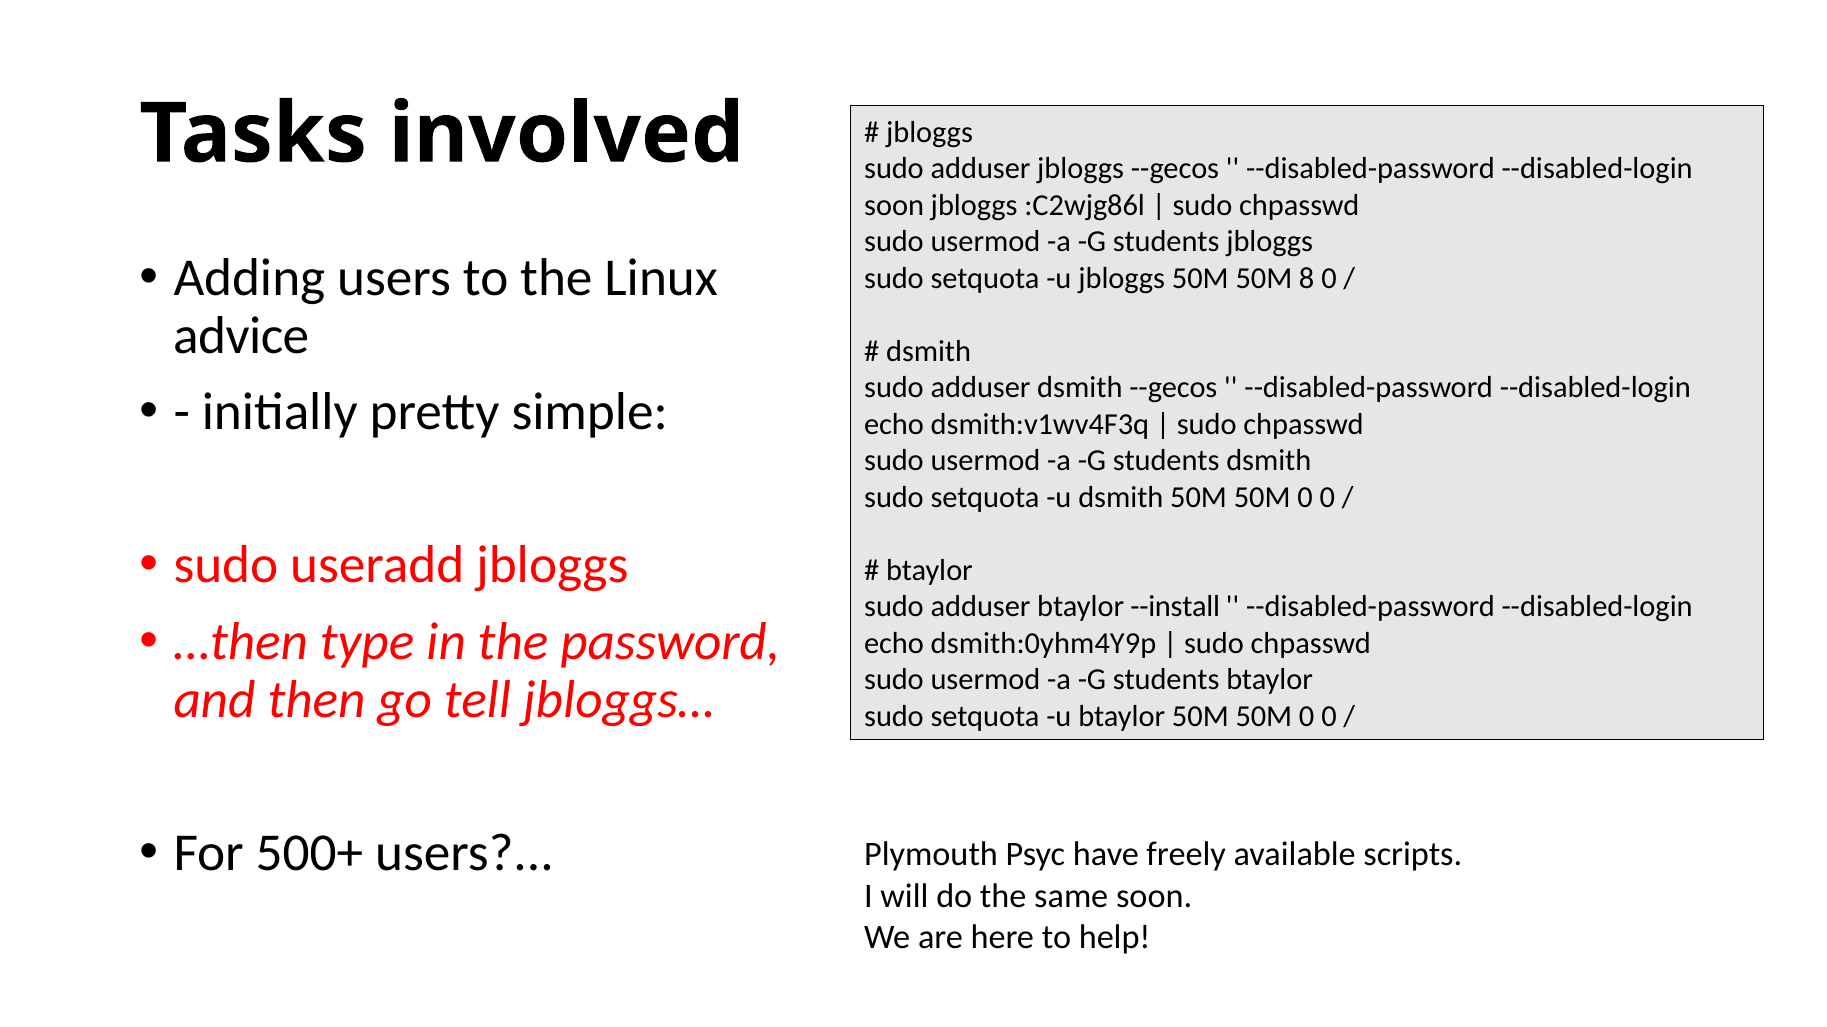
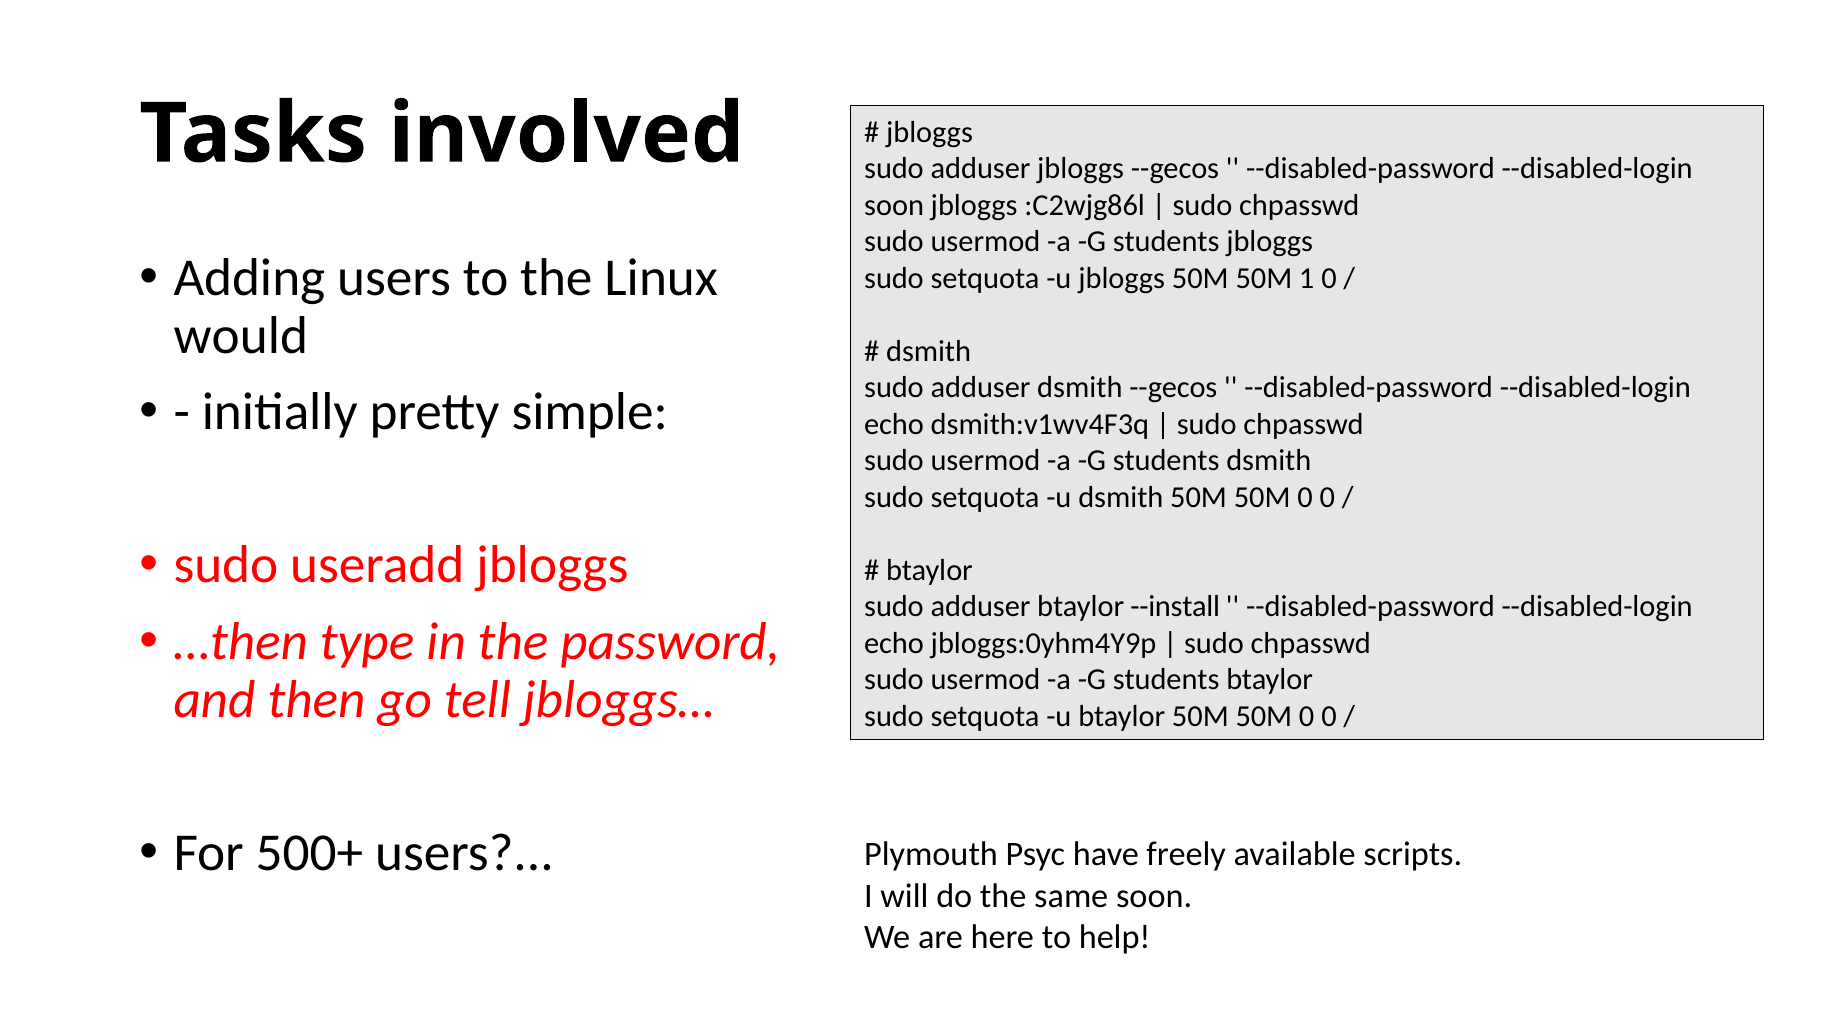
8: 8 -> 1
advice: advice -> would
dsmith:0yhm4Y9p: dsmith:0yhm4Y9p -> jbloggs:0yhm4Y9p
